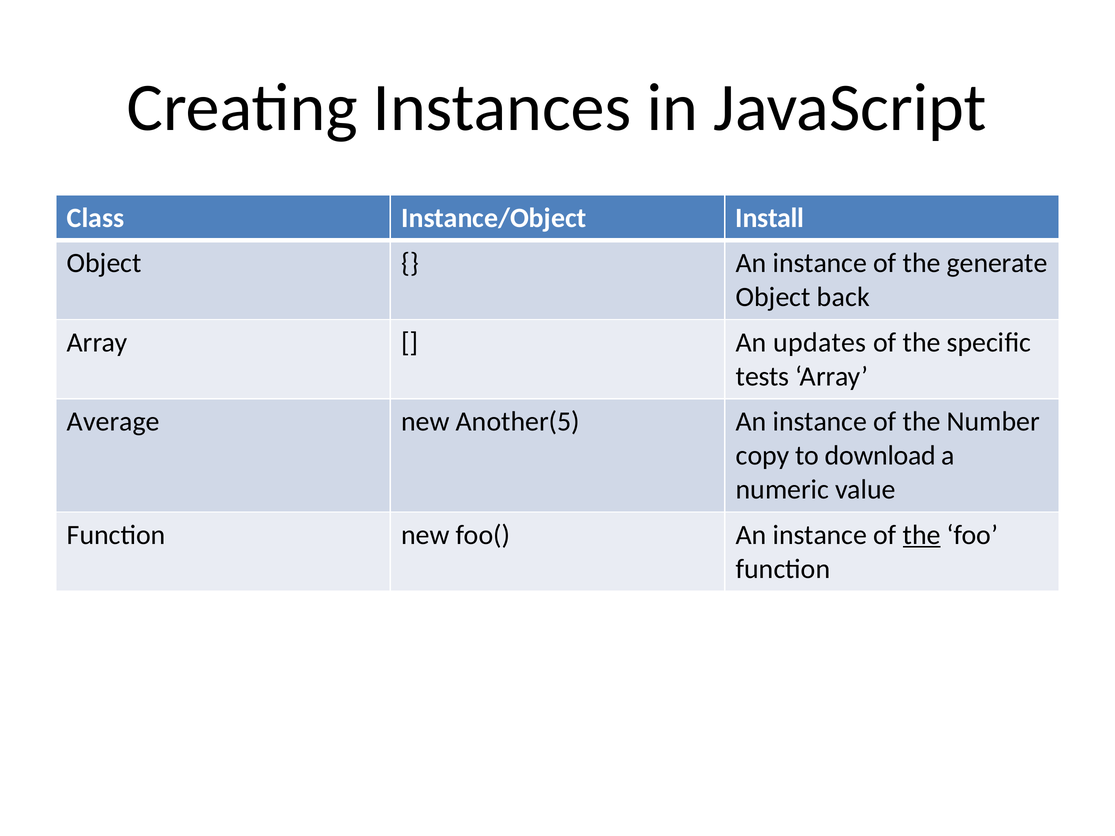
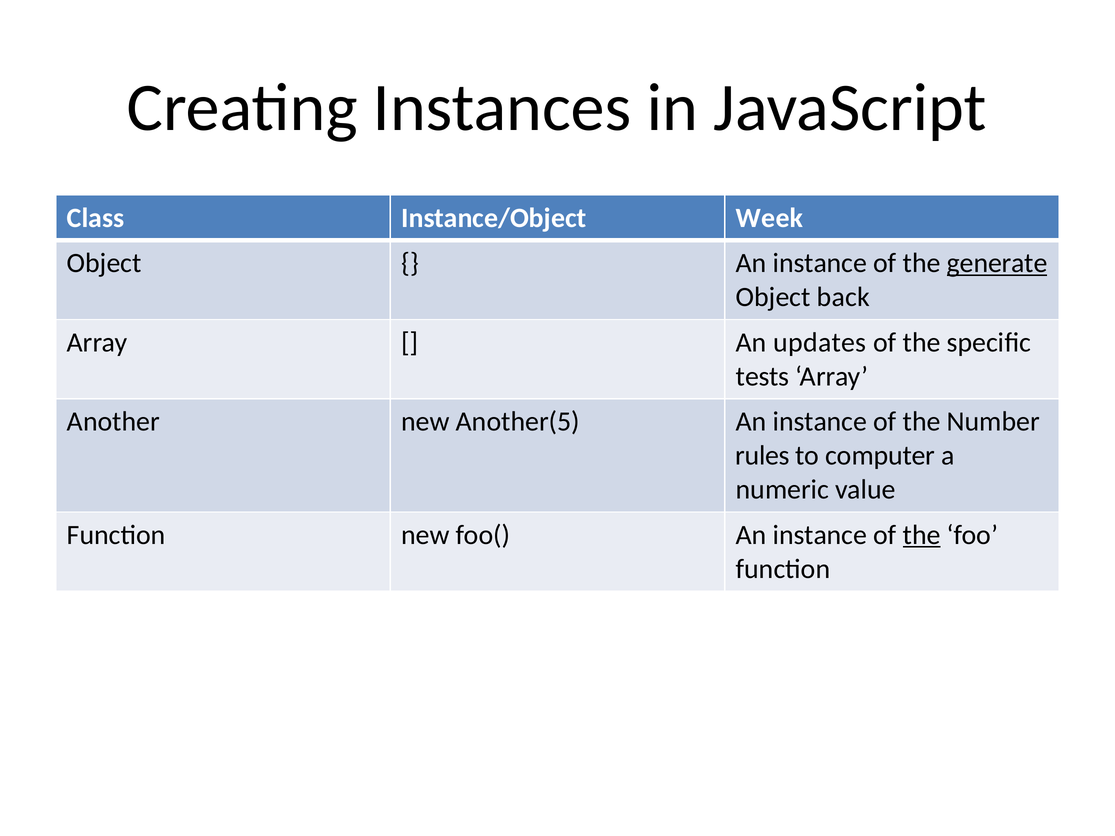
Install: Install -> Week
generate underline: none -> present
Average: Average -> Another
copy: copy -> rules
download: download -> computer
